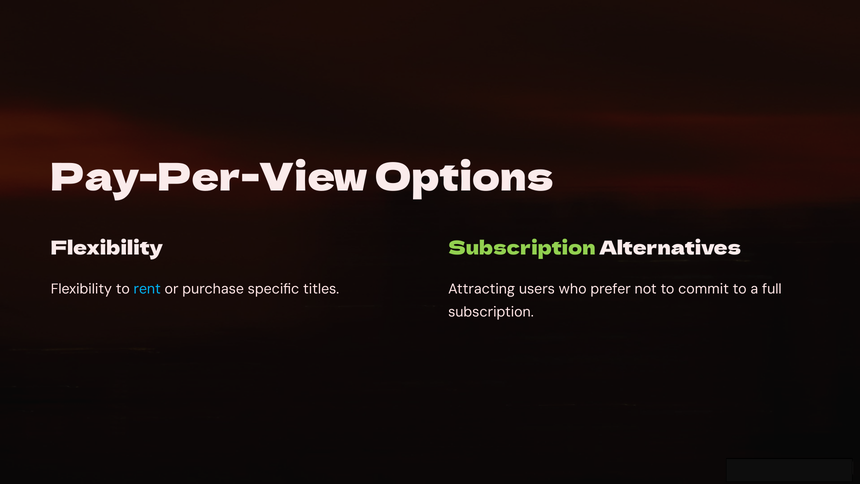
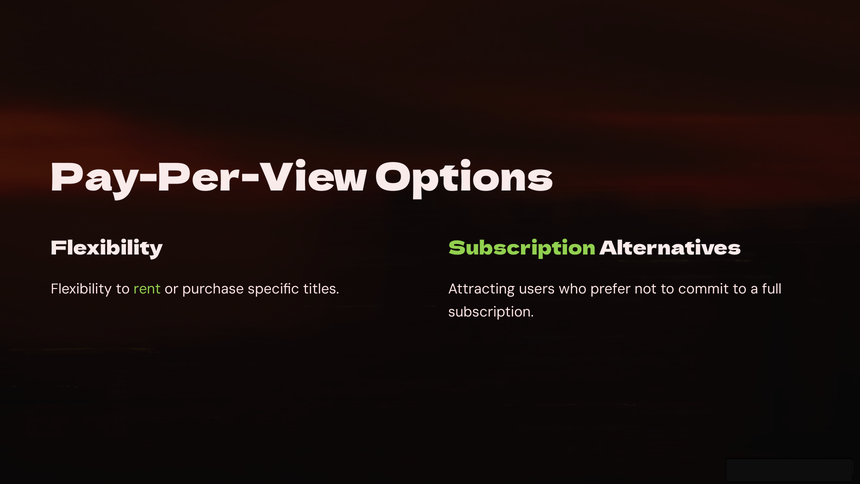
rent colour: light blue -> light green
